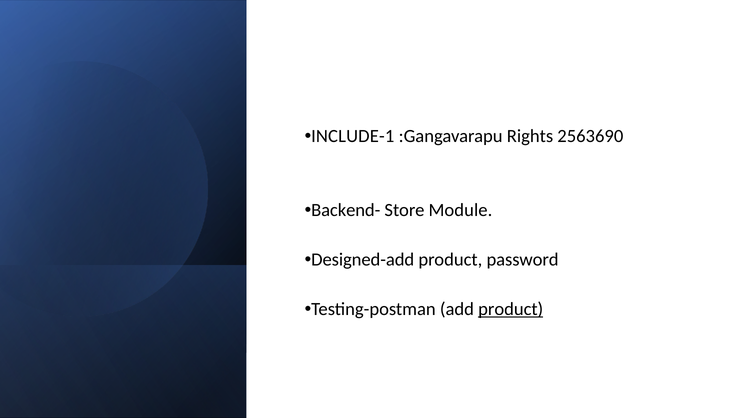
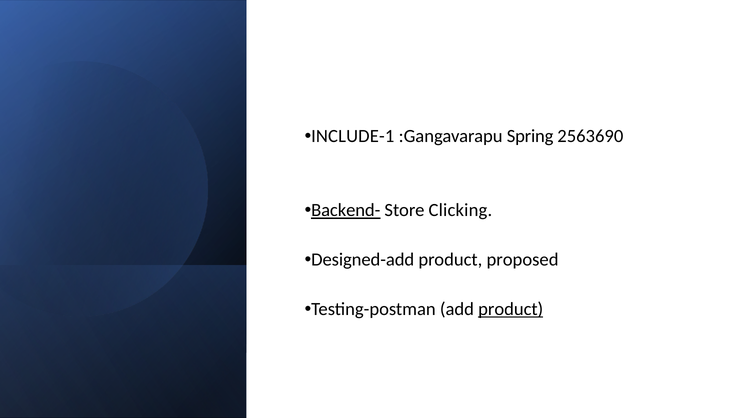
Rights: Rights -> Spring
Backend- underline: none -> present
Module: Module -> Clicking
password: password -> proposed
